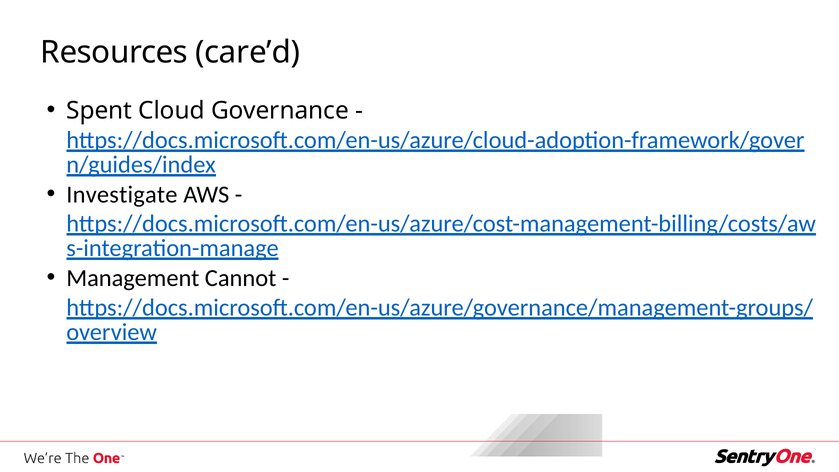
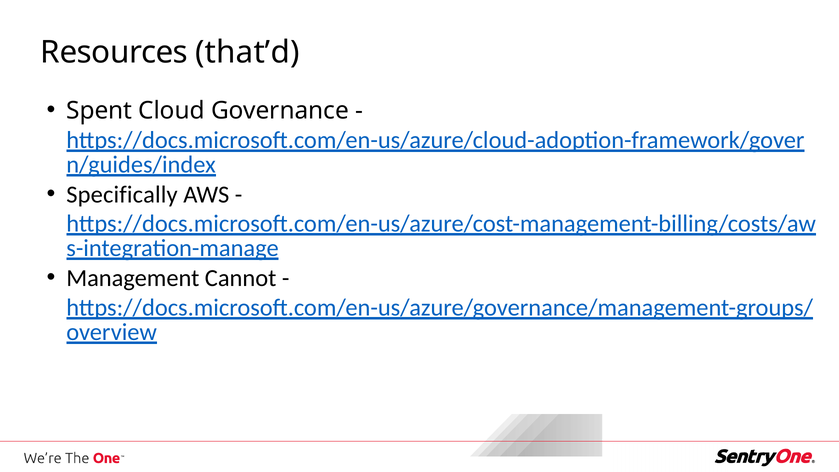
care’d: care’d -> that’d
Investigate: Investigate -> Specifically
